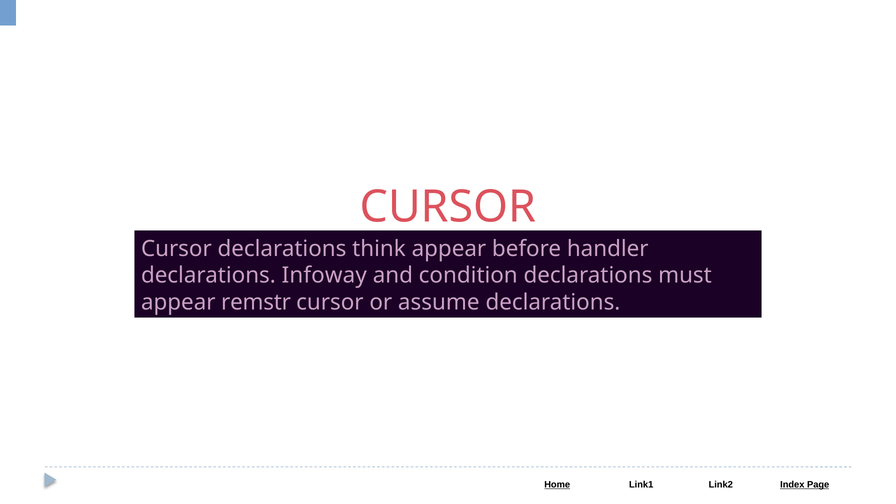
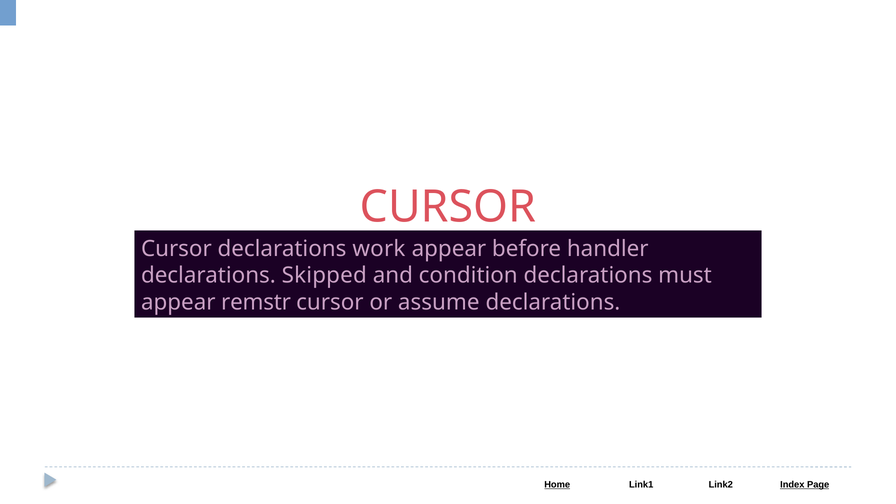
think: think -> work
Infoway: Infoway -> Skipped
